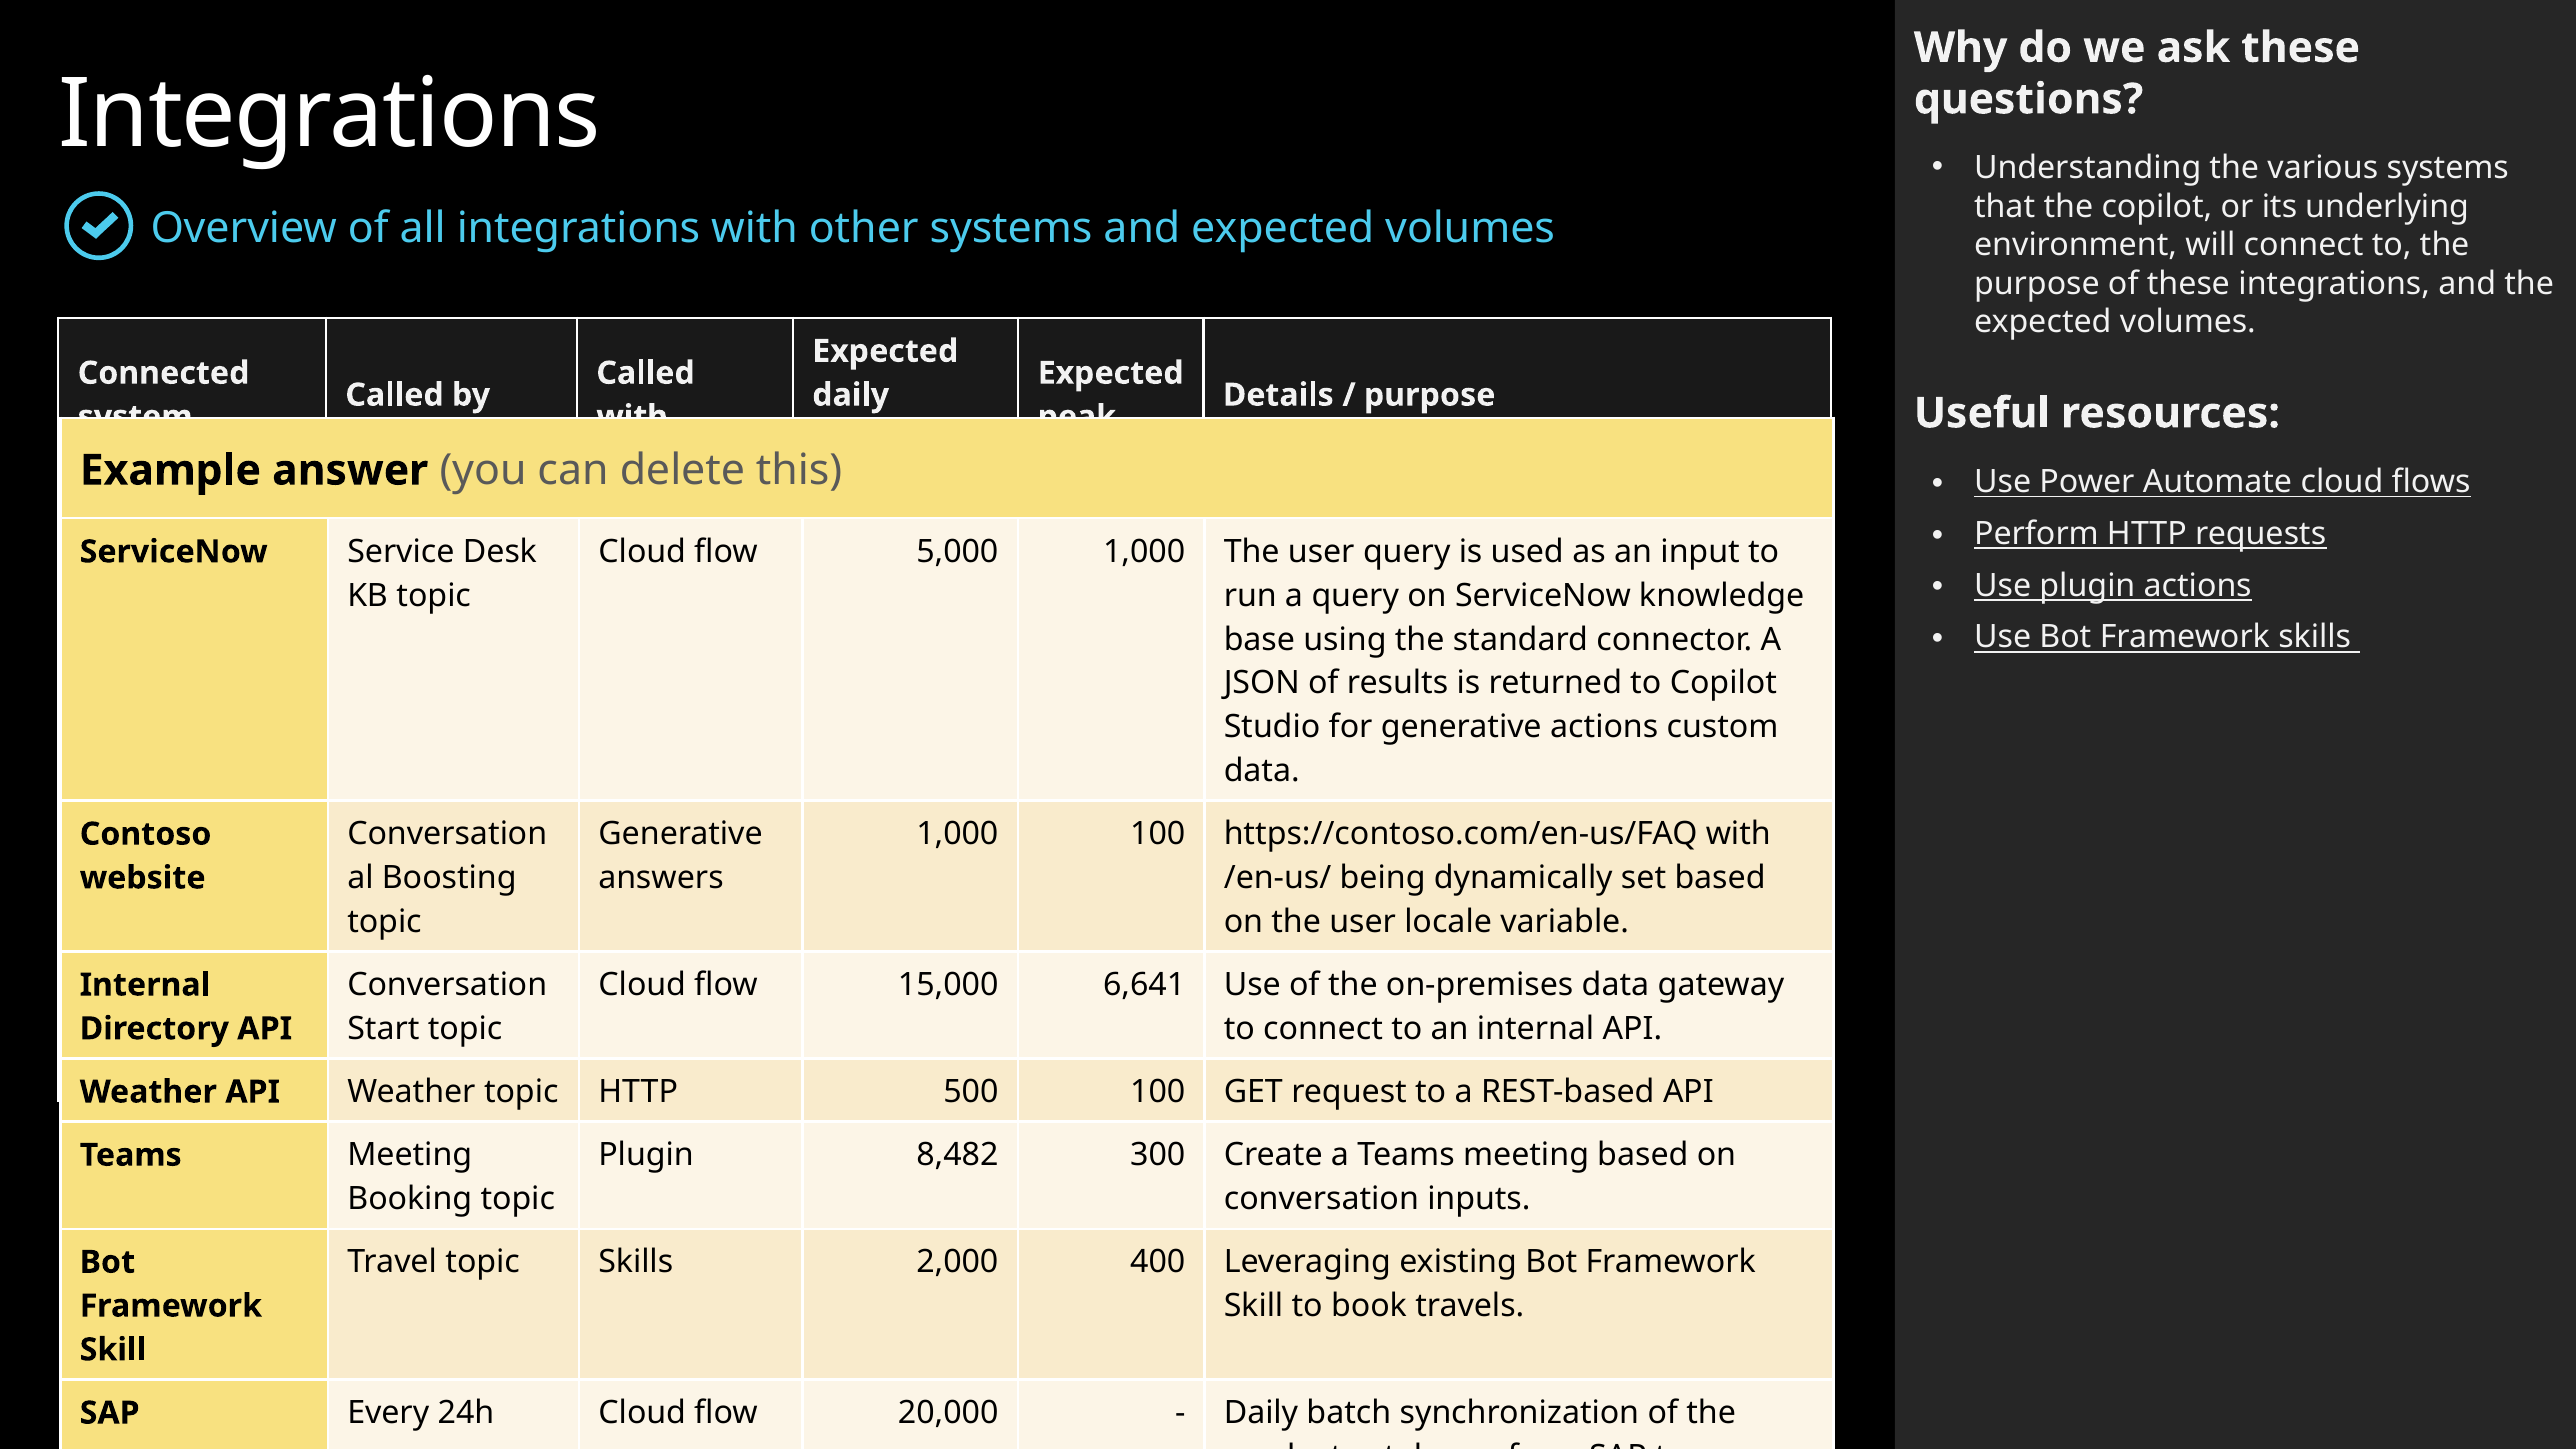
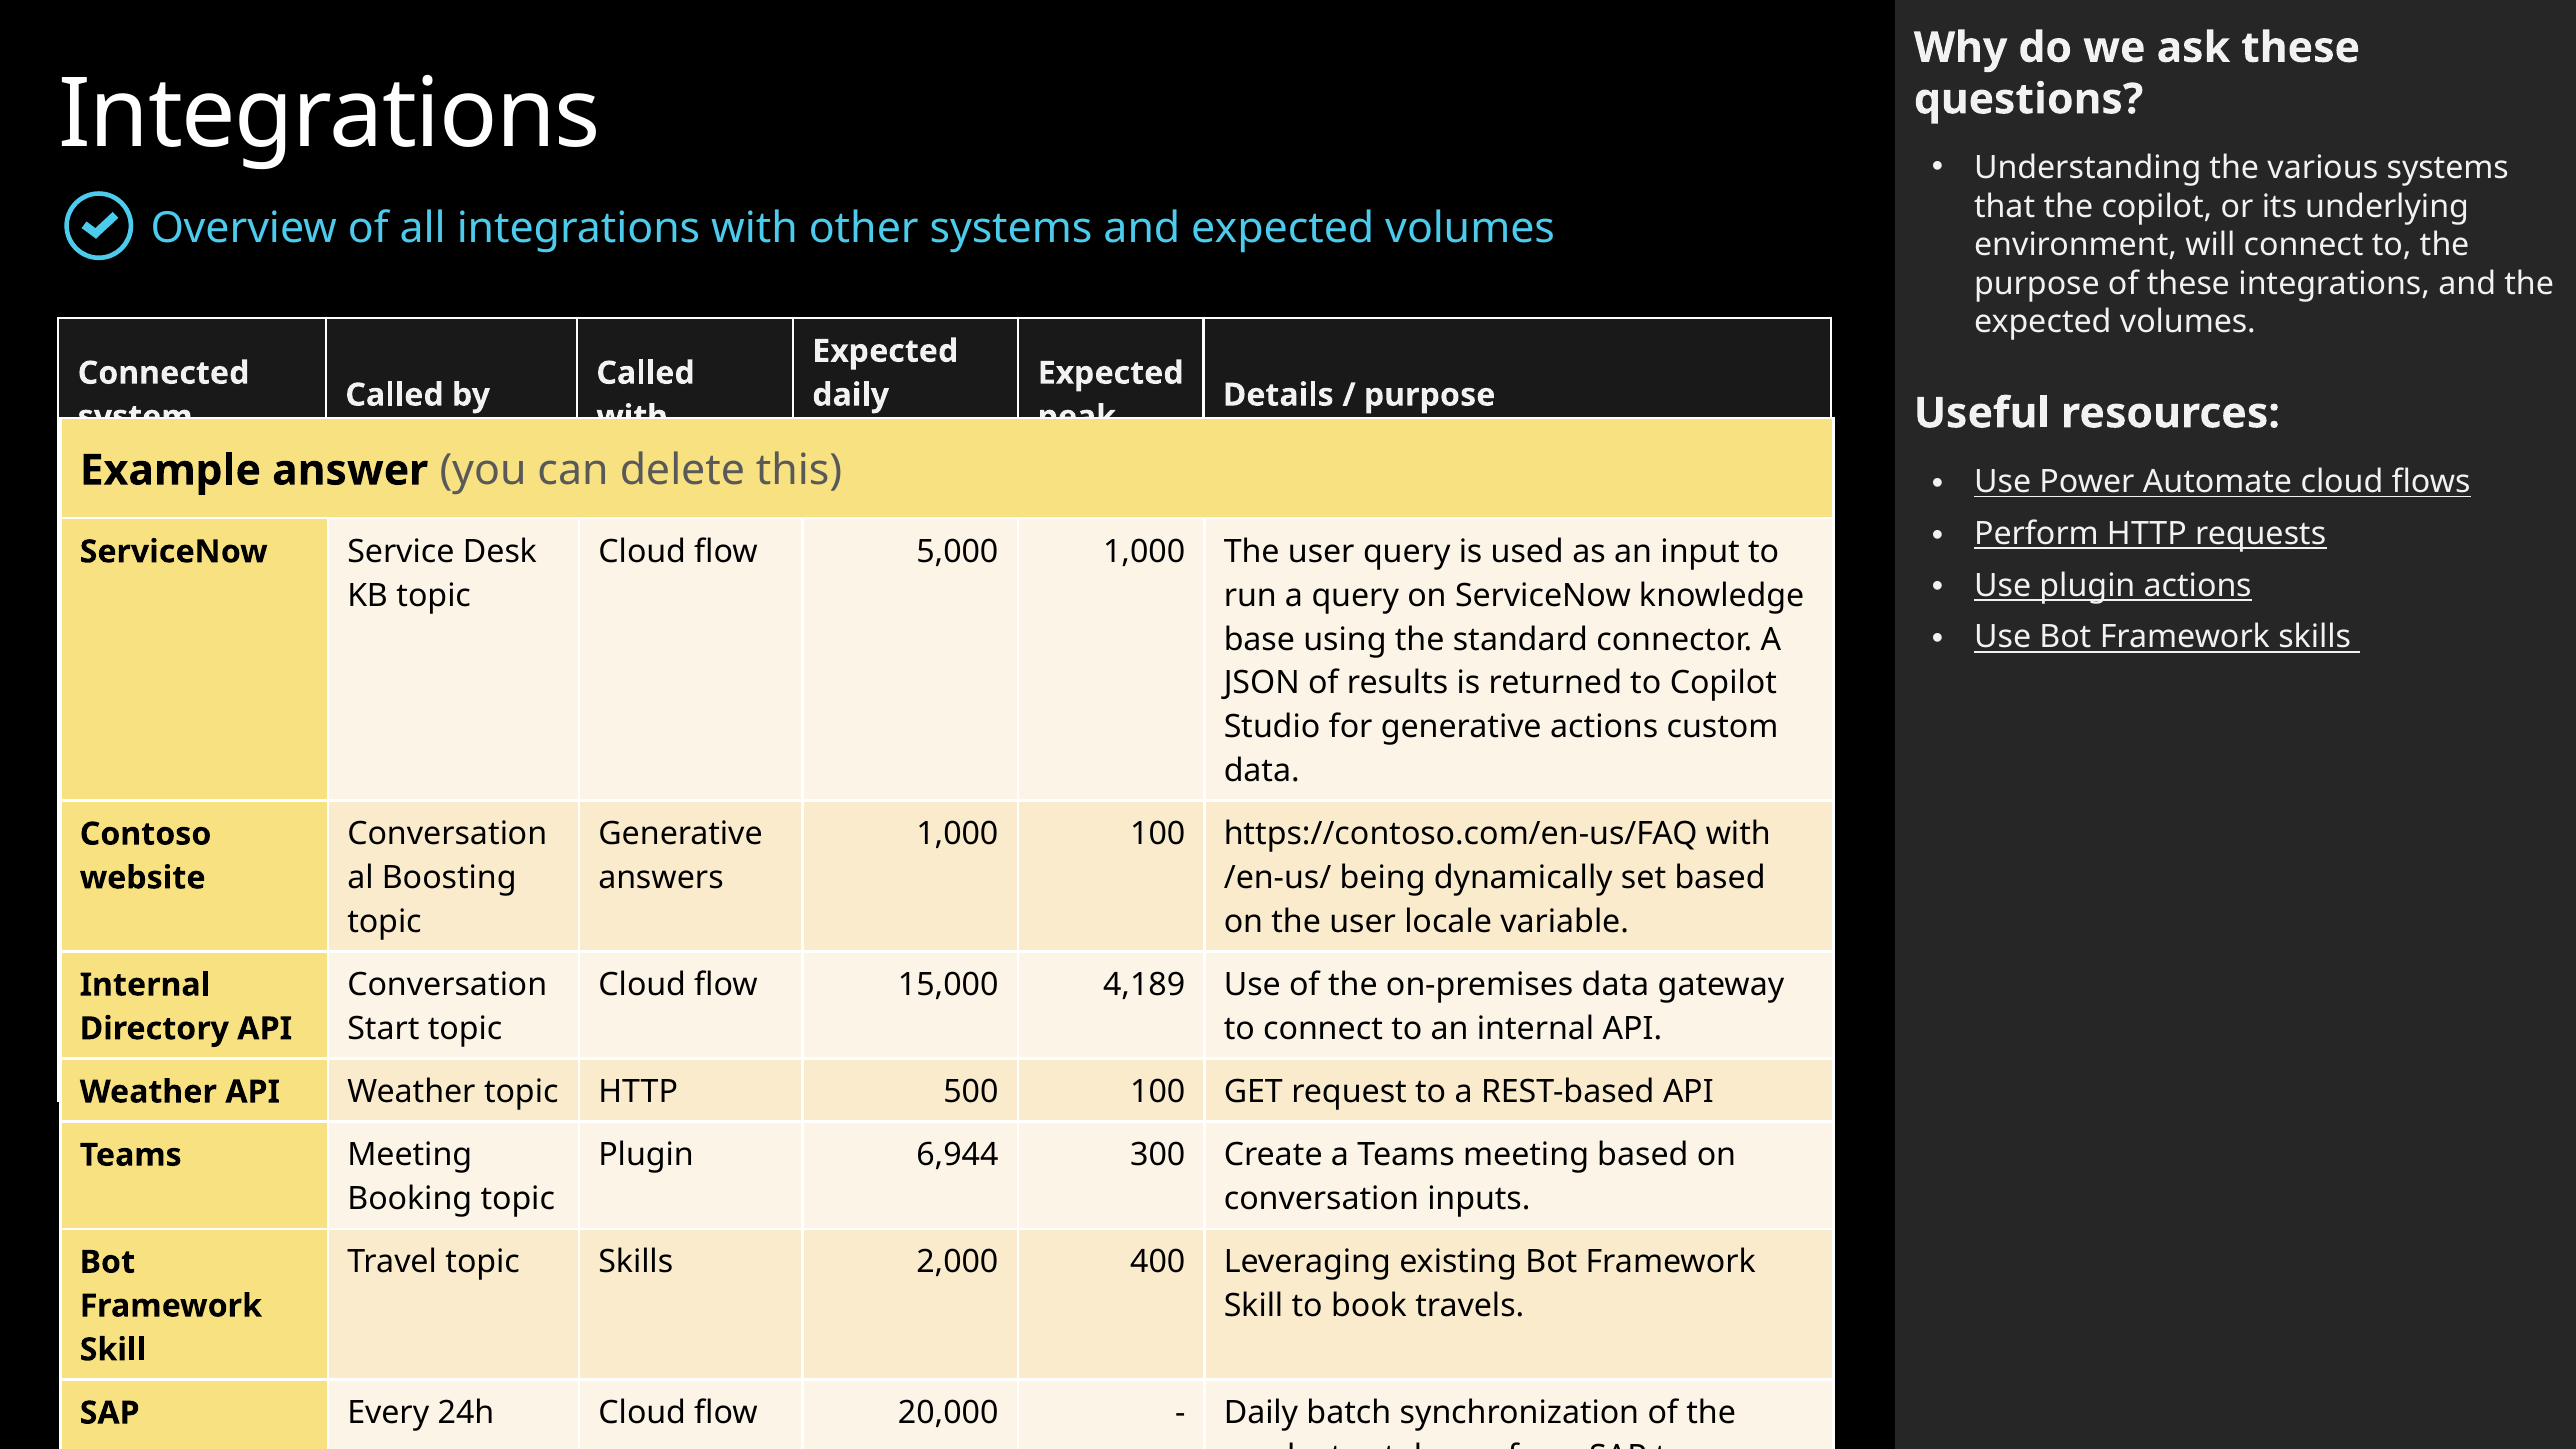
6,641: 6,641 -> 4,189
8,482: 8,482 -> 6,944
